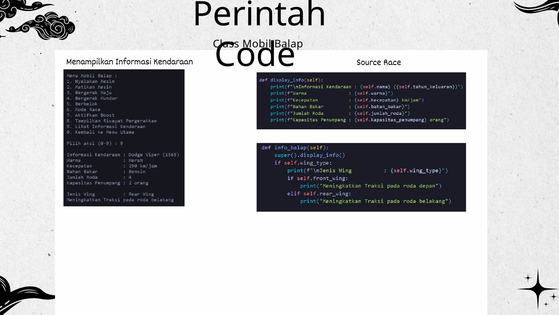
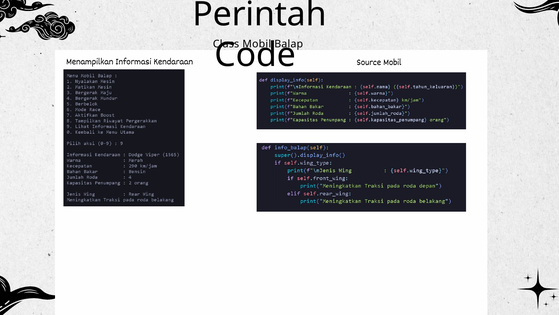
Source Race: Race -> Mobil
